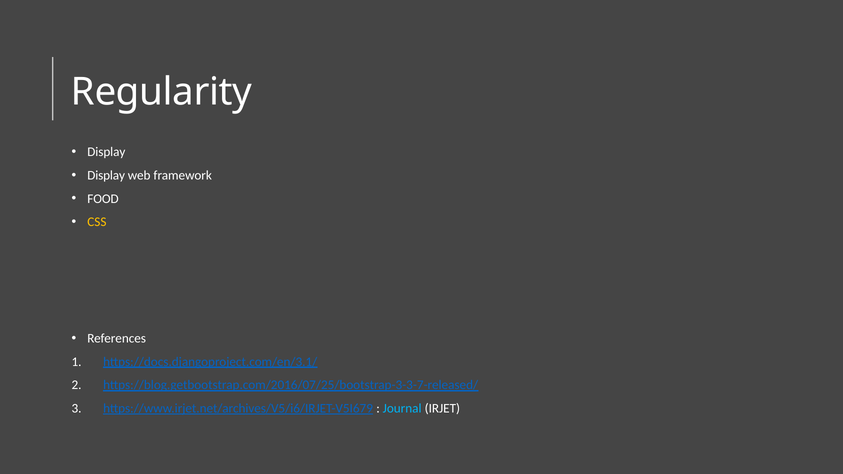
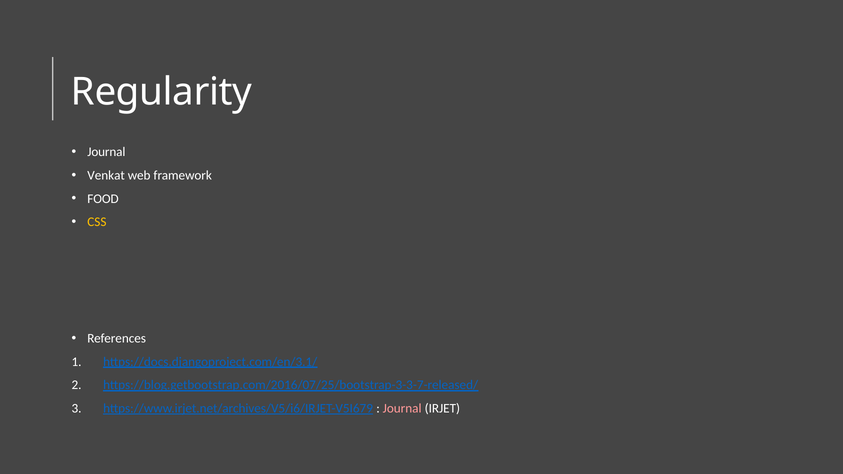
Display at (106, 152): Display -> Journal
Display at (106, 175): Display -> Venkat
Journal at (402, 408) colour: light blue -> pink
